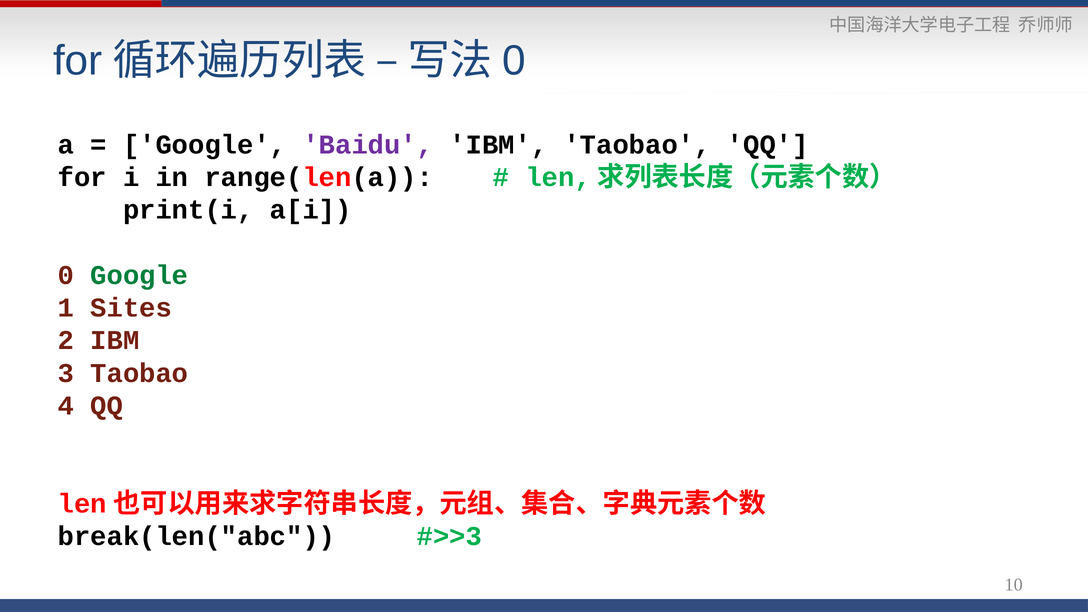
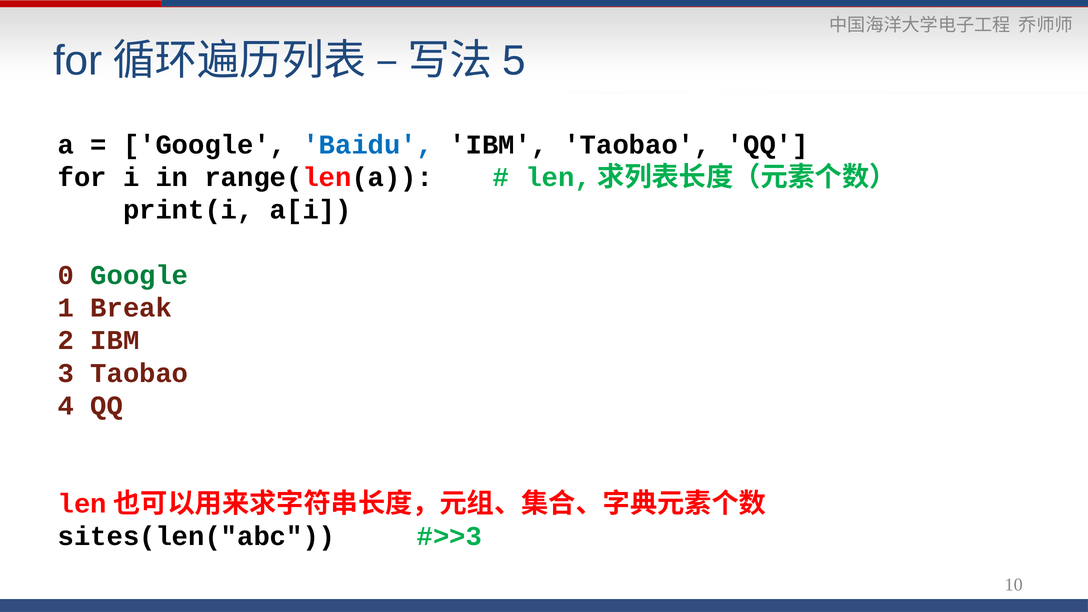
0 at (514, 61): 0 -> 5
Baidu colour: purple -> blue
Sites: Sites -> Break
break(len("abc: break(len("abc -> sites(len("abc
